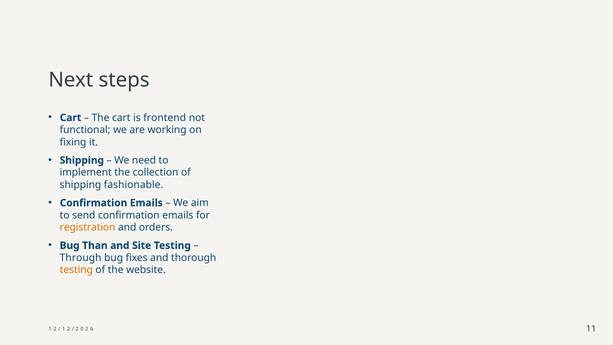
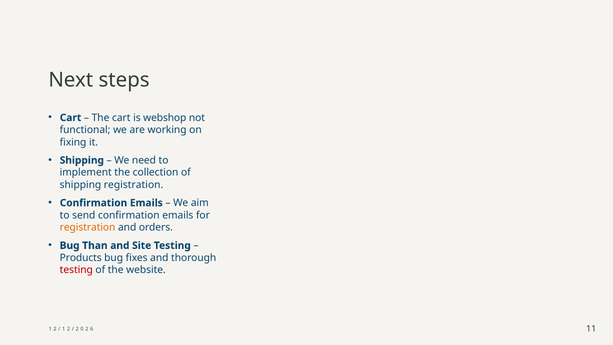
frontend: frontend -> webshop
shipping fashionable: fashionable -> registration
Through: Through -> Products
testing at (76, 270) colour: orange -> red
